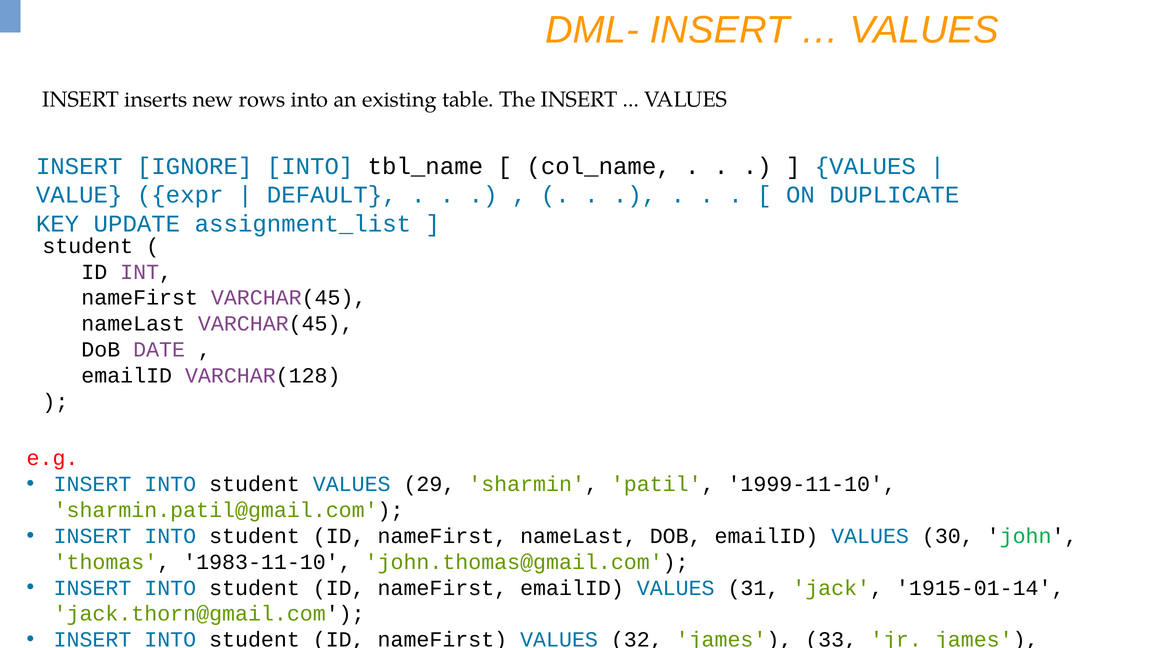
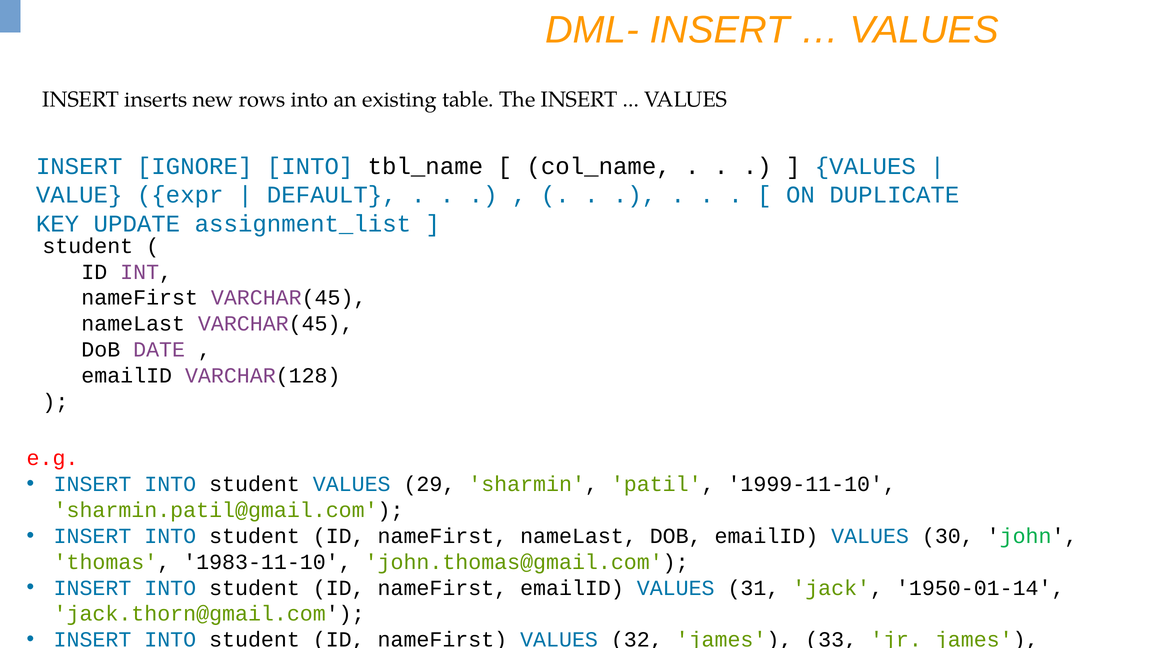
1915-01-14: 1915-01-14 -> 1950-01-14
